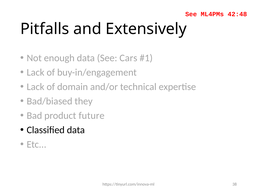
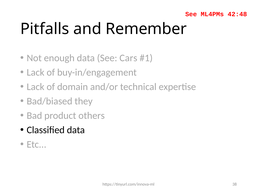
Extensively: Extensively -> Remember
future: future -> others
